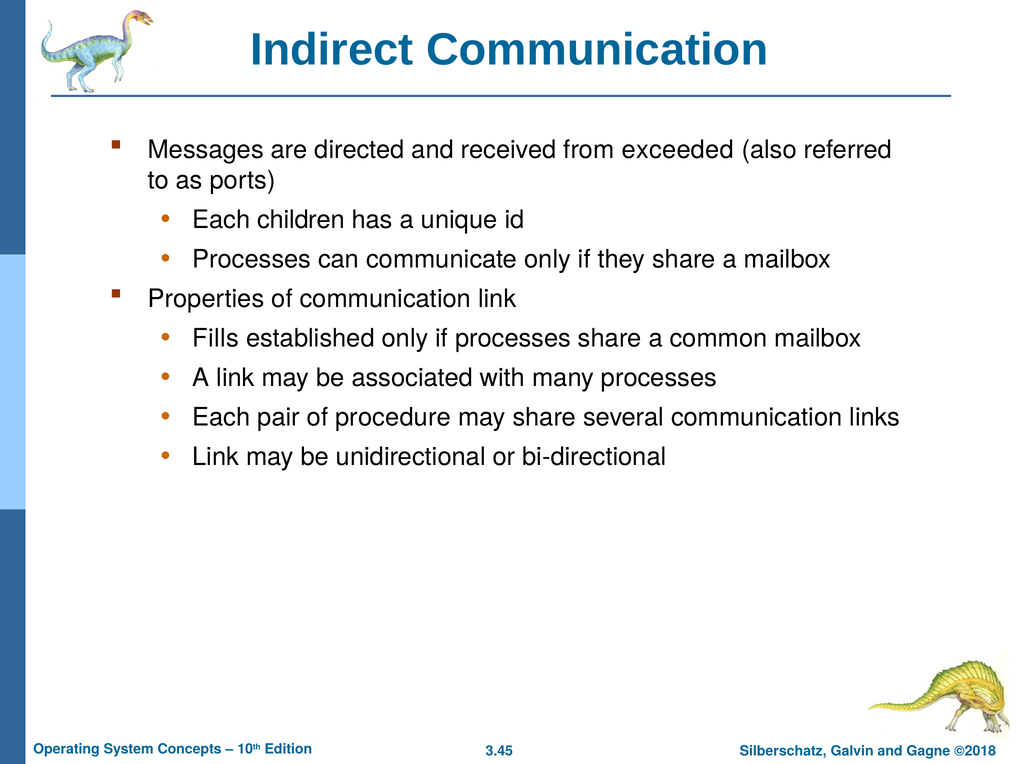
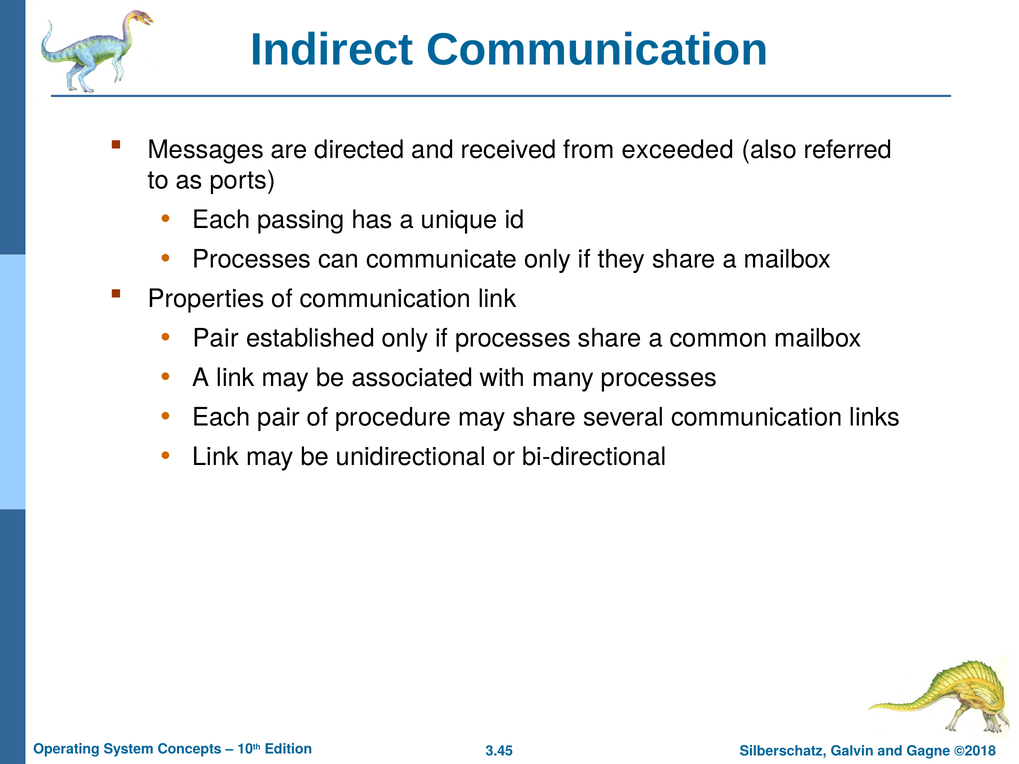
children: children -> passing
Fills at (216, 339): Fills -> Pair
